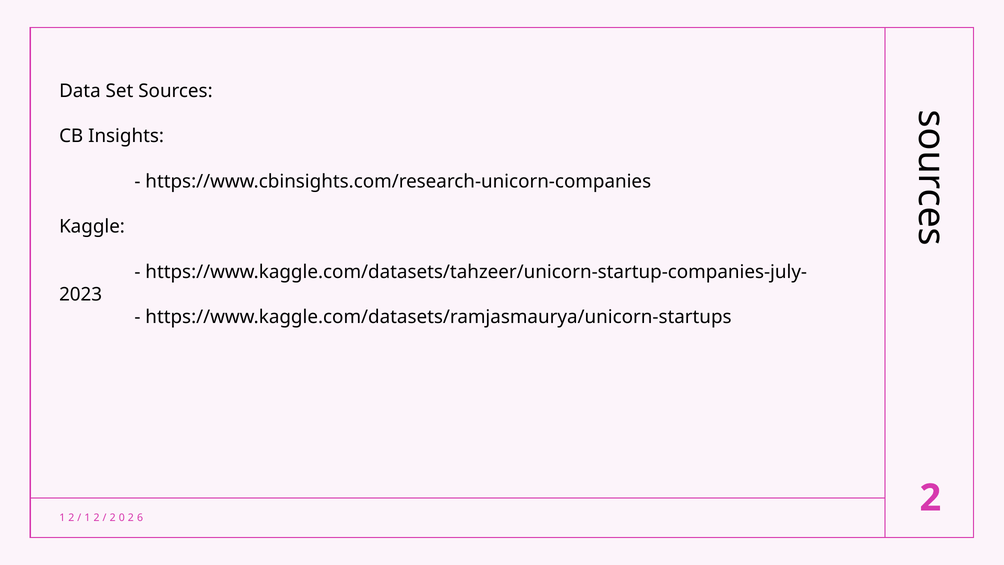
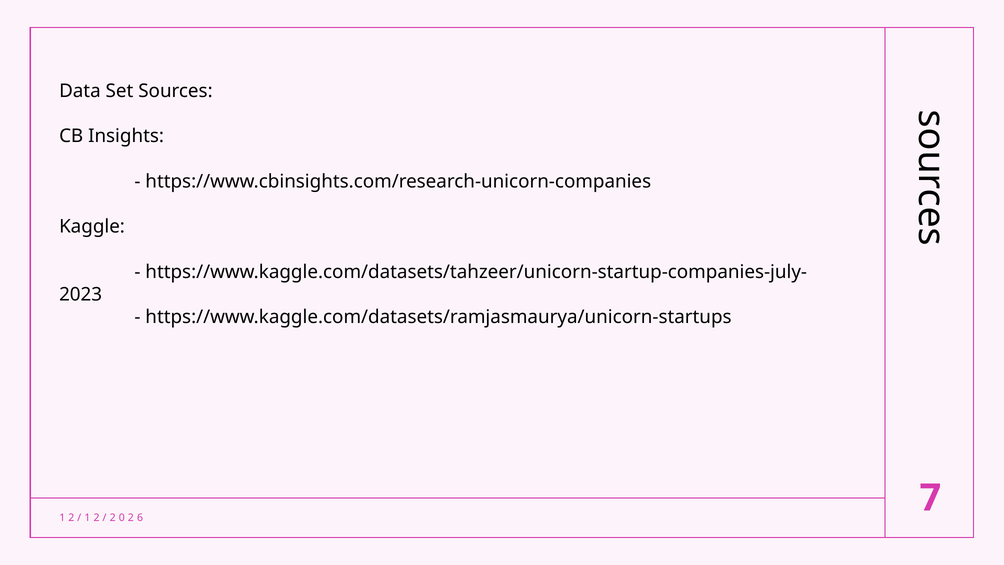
2 at (930, 498): 2 -> 7
